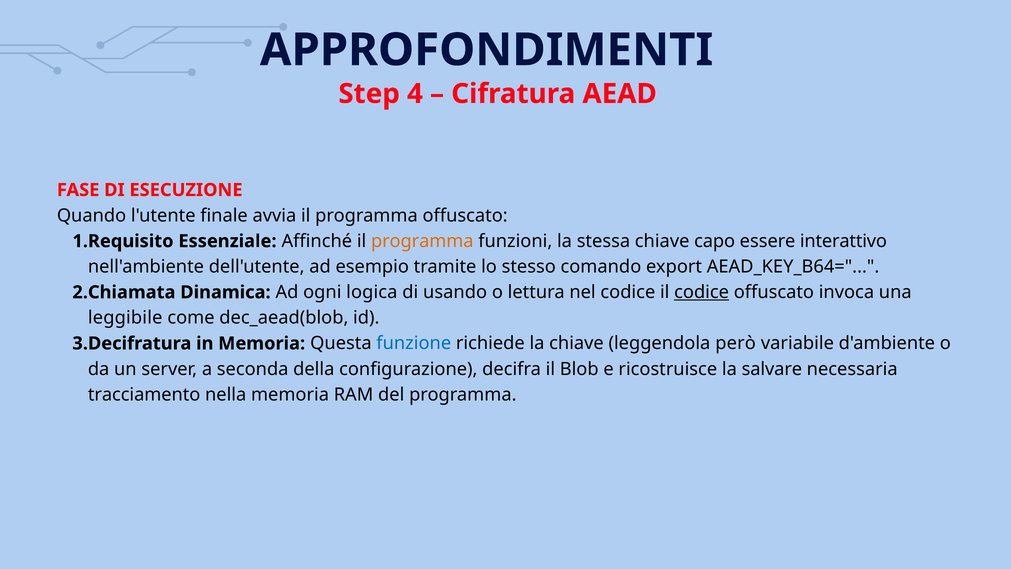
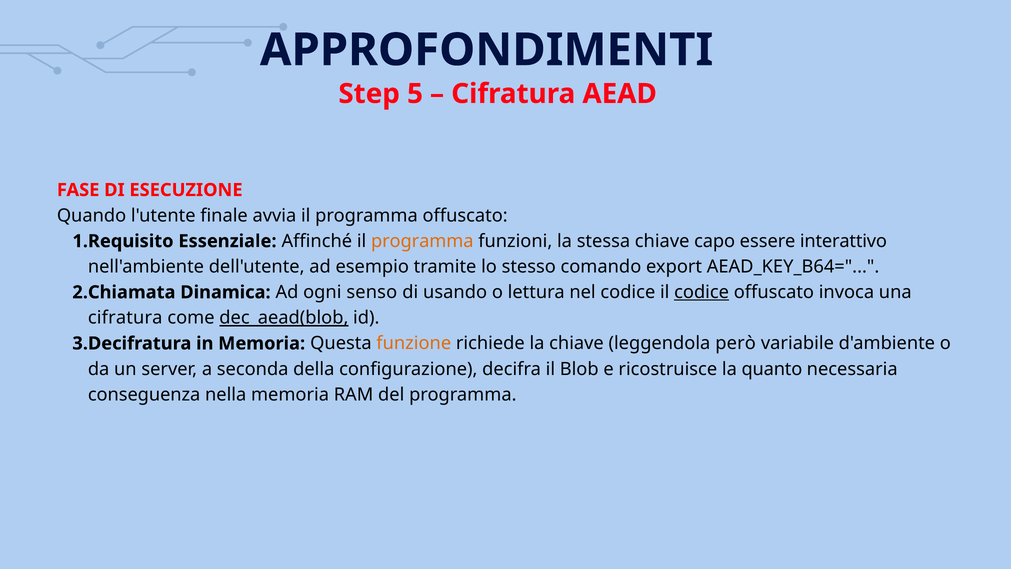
4: 4 -> 5
logica: logica -> senso
leggibile at (125, 318): leggibile -> cifratura
dec_aead(blob underline: none -> present
funzione colour: blue -> orange
salvare: salvare -> quanto
tracciamento: tracciamento -> conseguenza
